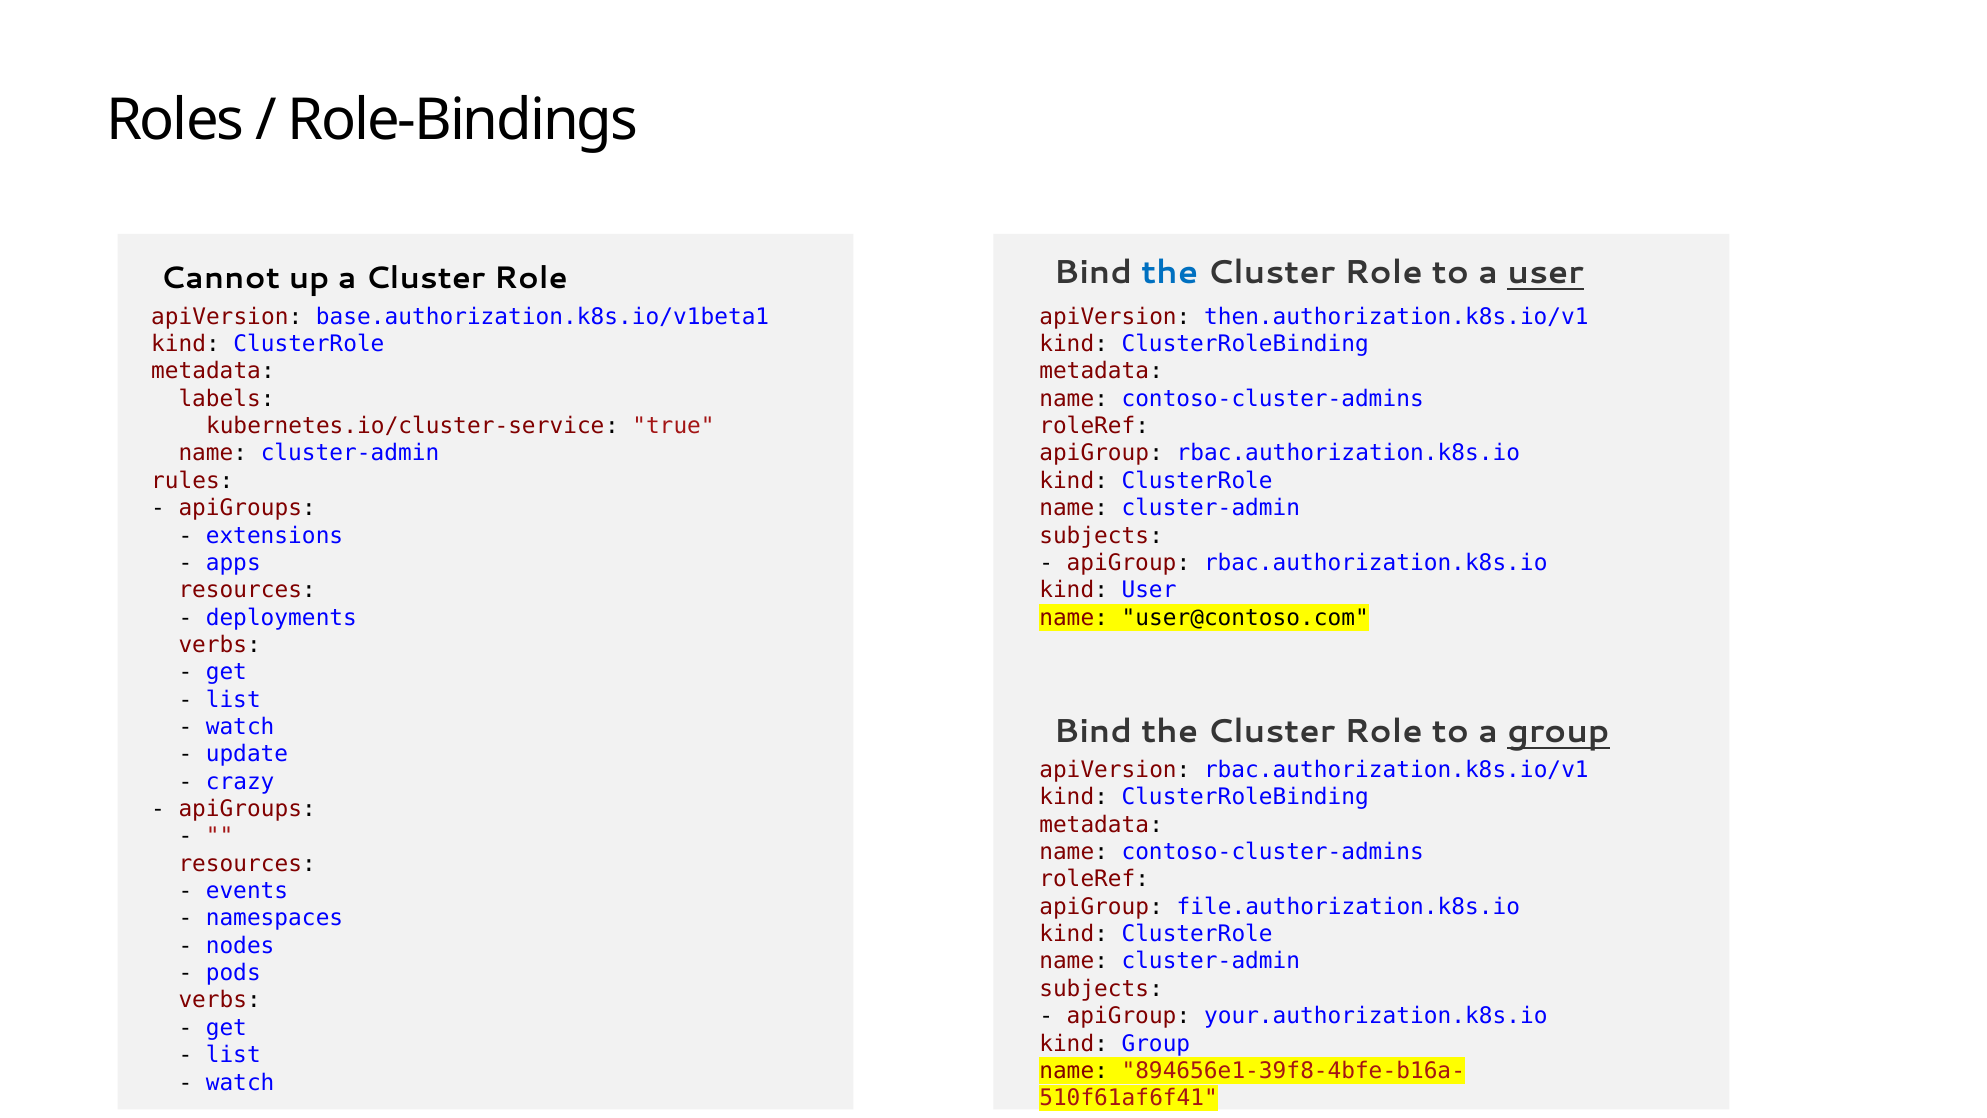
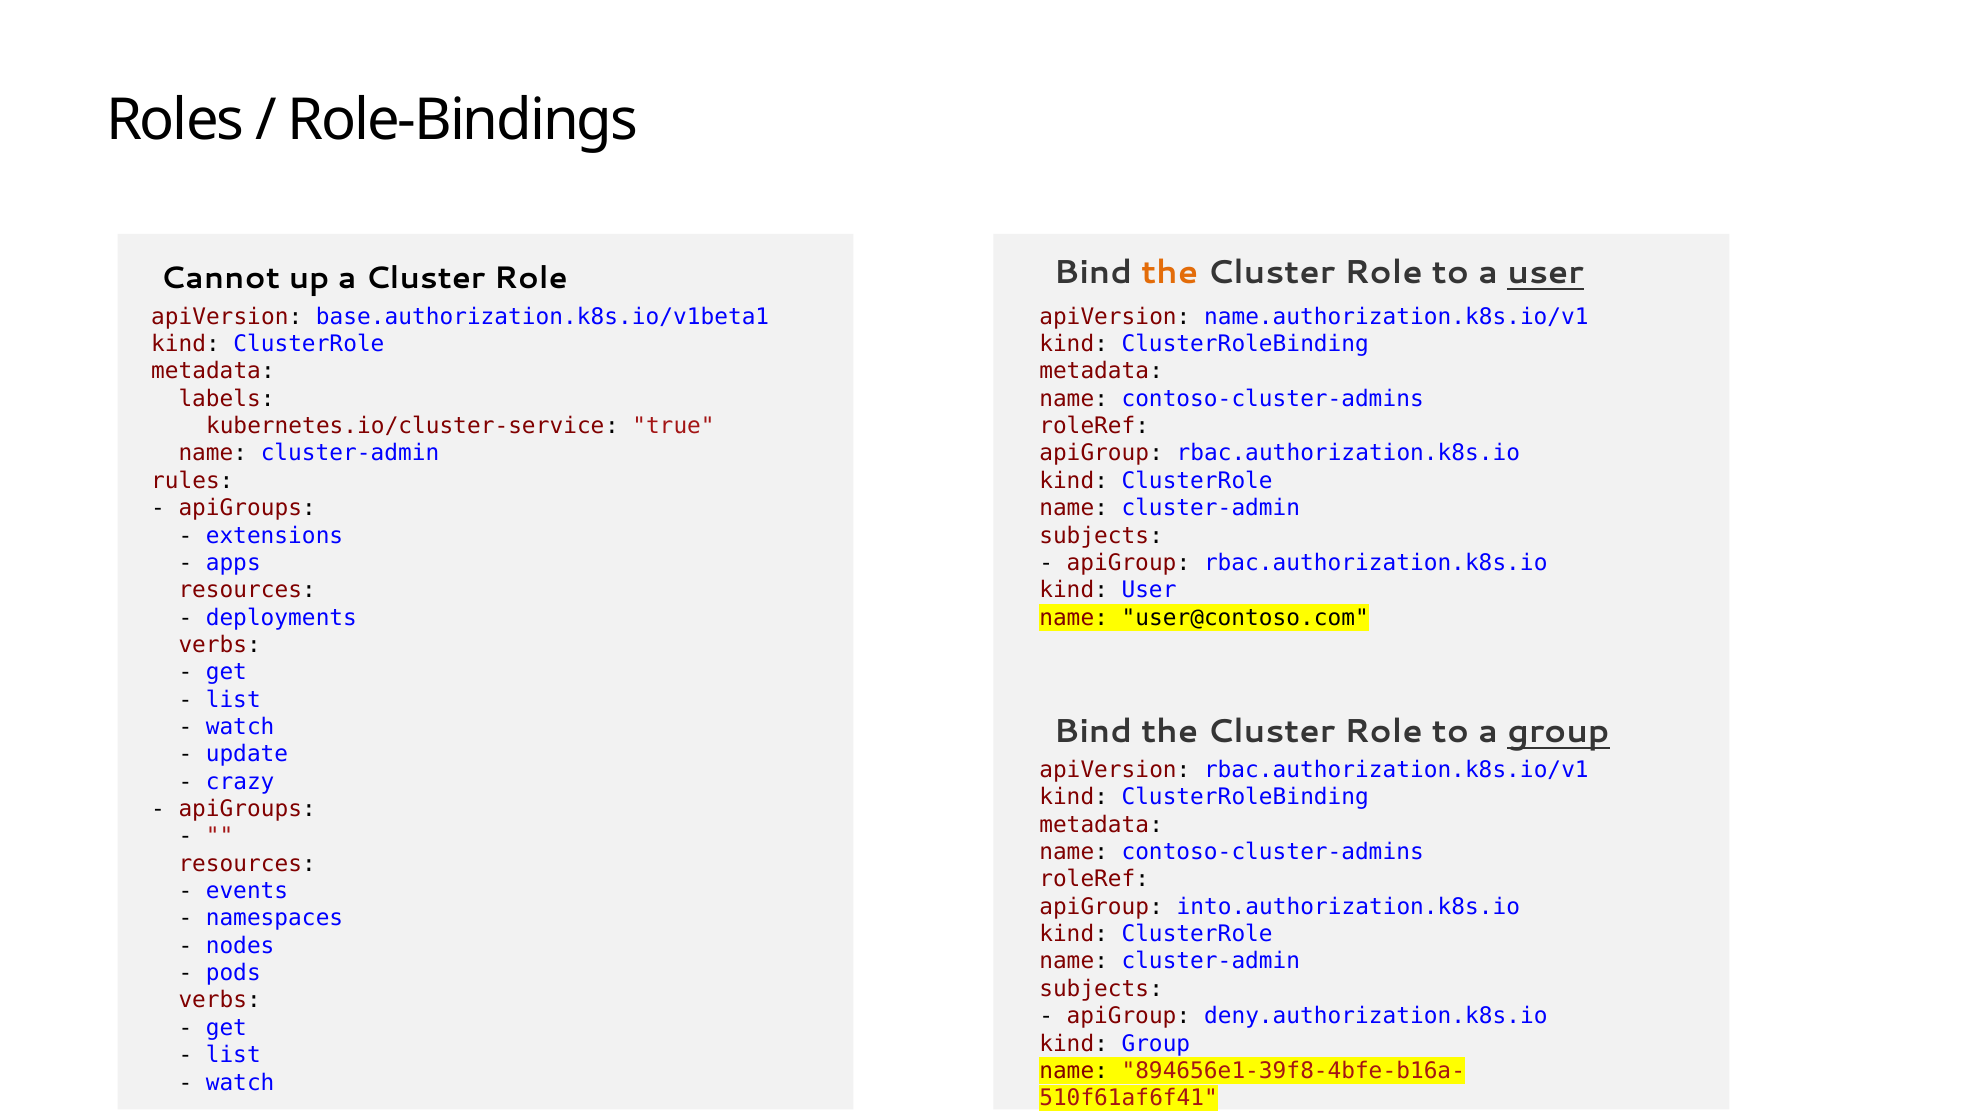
the at (1170, 272) colour: blue -> orange
then.authorization.k8s.io/v1: then.authorization.k8s.io/v1 -> name.authorization.k8s.io/v1
file.authorization.k8s.io: file.authorization.k8s.io -> into.authorization.k8s.io
your.authorization.k8s.io: your.authorization.k8s.io -> deny.authorization.k8s.io
